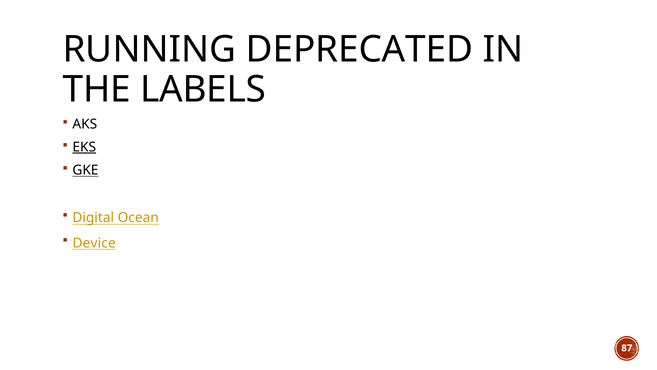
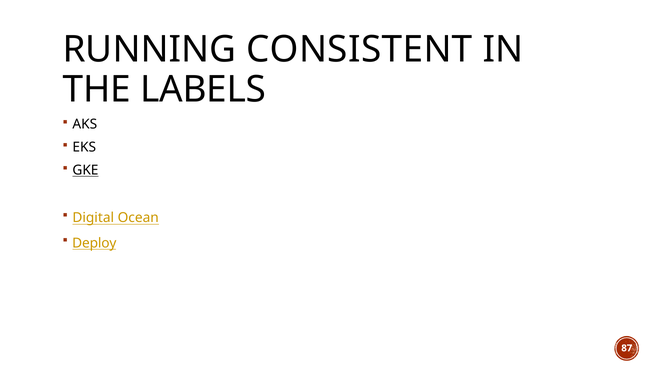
DEPRECATED: DEPRECATED -> CONSISTENT
EKS underline: present -> none
Device: Device -> Deploy
